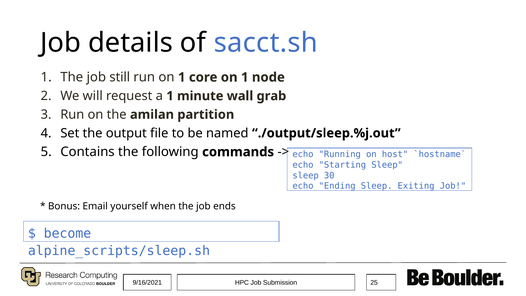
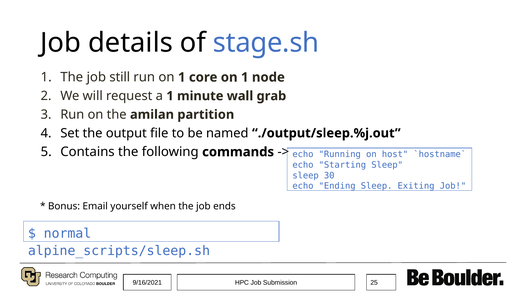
sacct.sh: sacct.sh -> stage.sh
become: become -> normal
